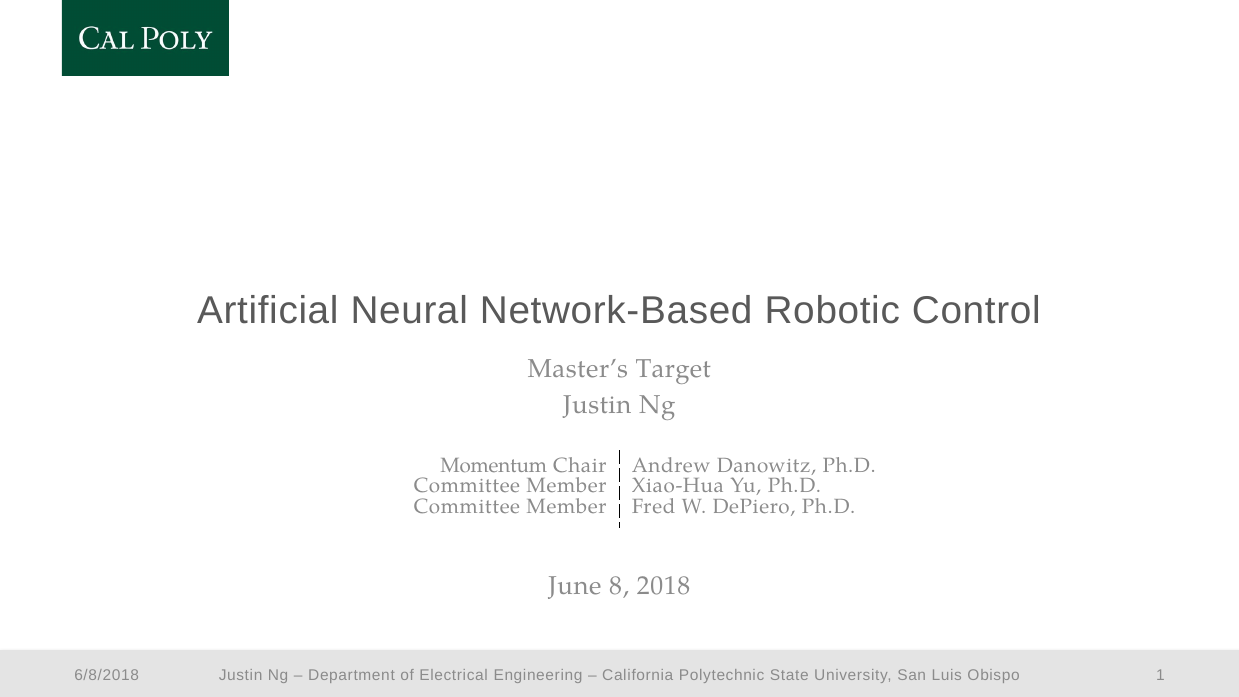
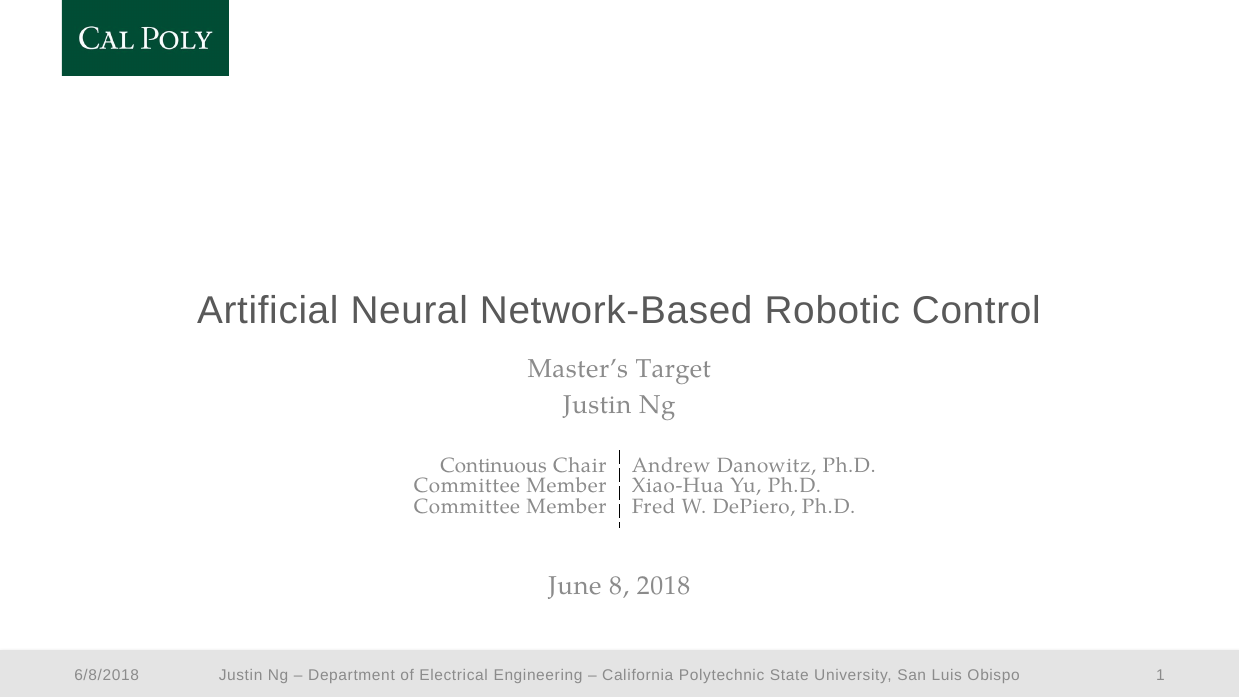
Momentum: Momentum -> Continuous
